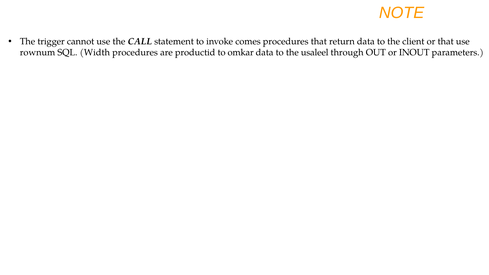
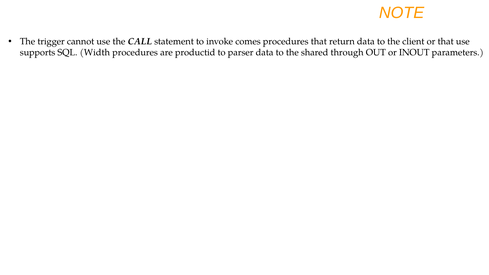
rownum: rownum -> supports
omkar: omkar -> parser
usaleel: usaleel -> shared
